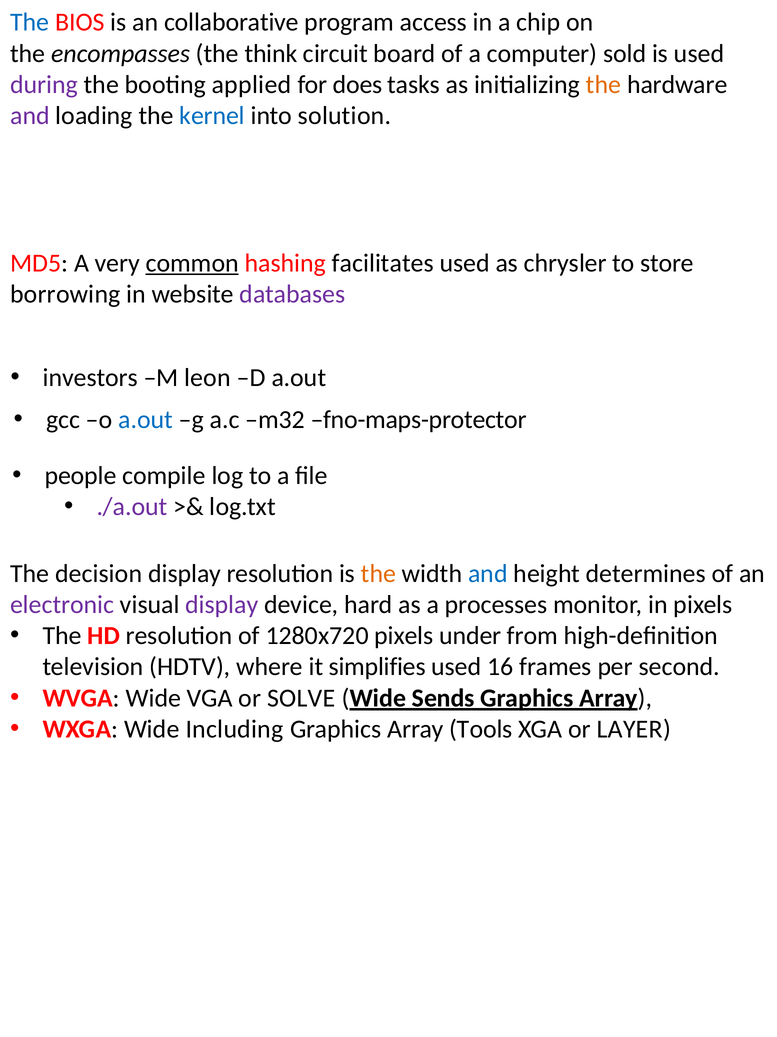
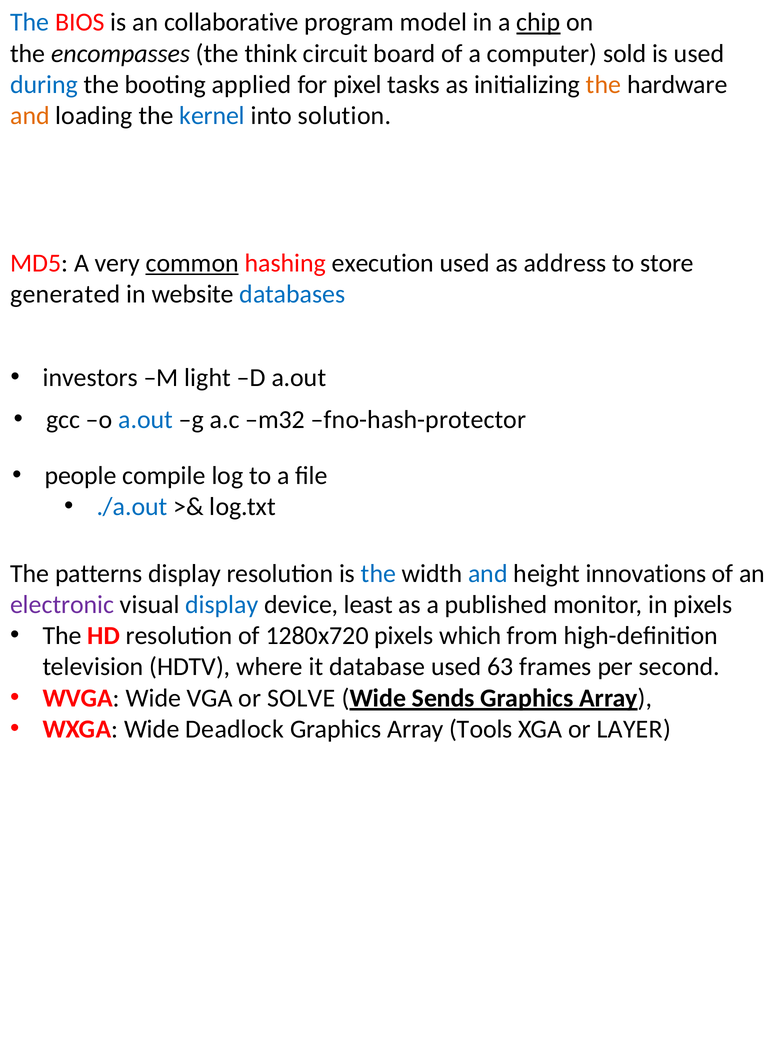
access: access -> model
chip underline: none -> present
during colour: purple -> blue
does: does -> pixel
and at (30, 116) colour: purple -> orange
facilitates: facilitates -> execution
chrysler: chrysler -> address
borrowing: borrowing -> generated
databases colour: purple -> blue
leon: leon -> light
fno-maps-protector: fno-maps-protector -> fno-hash-protector
./a.out colour: purple -> blue
decision: decision -> patterns
the at (379, 573) colour: orange -> blue
determines: determines -> innovations
display at (222, 604) colour: purple -> blue
hard: hard -> least
processes: processes -> published
under: under -> which
simplifies: simplifies -> database
16: 16 -> 63
Including: Including -> Deadlock
